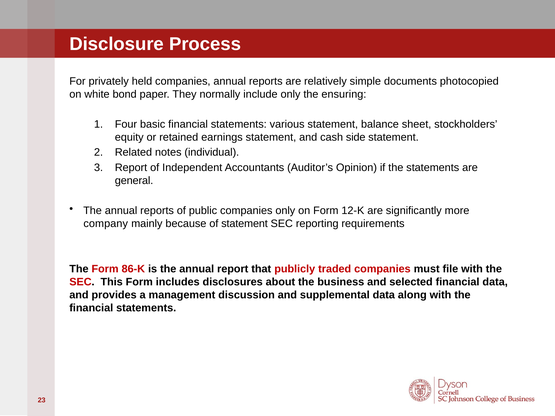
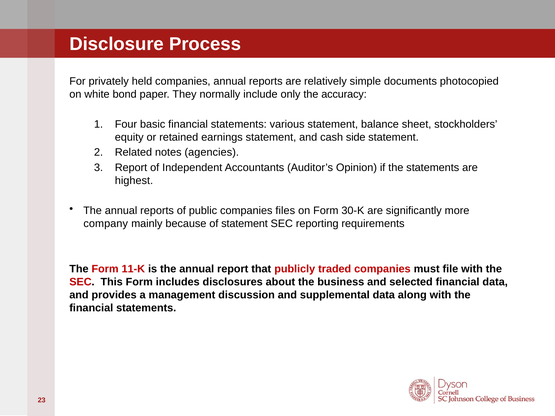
ensuring: ensuring -> accuracy
individual: individual -> agencies
general: general -> highest
companies only: only -> files
12-K: 12-K -> 30-K
86-K: 86-K -> 11-K
